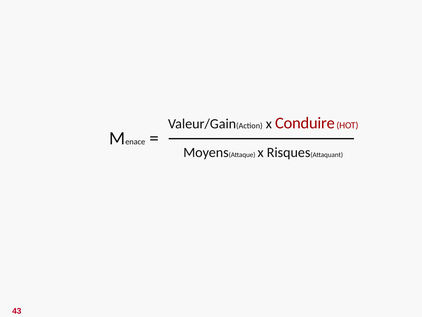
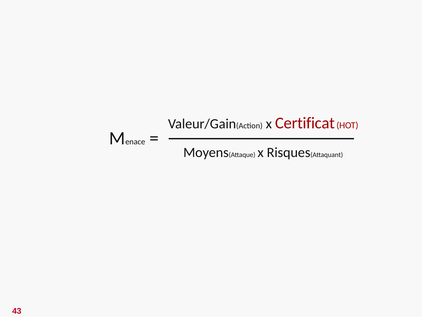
Conduire: Conduire -> Certificat
